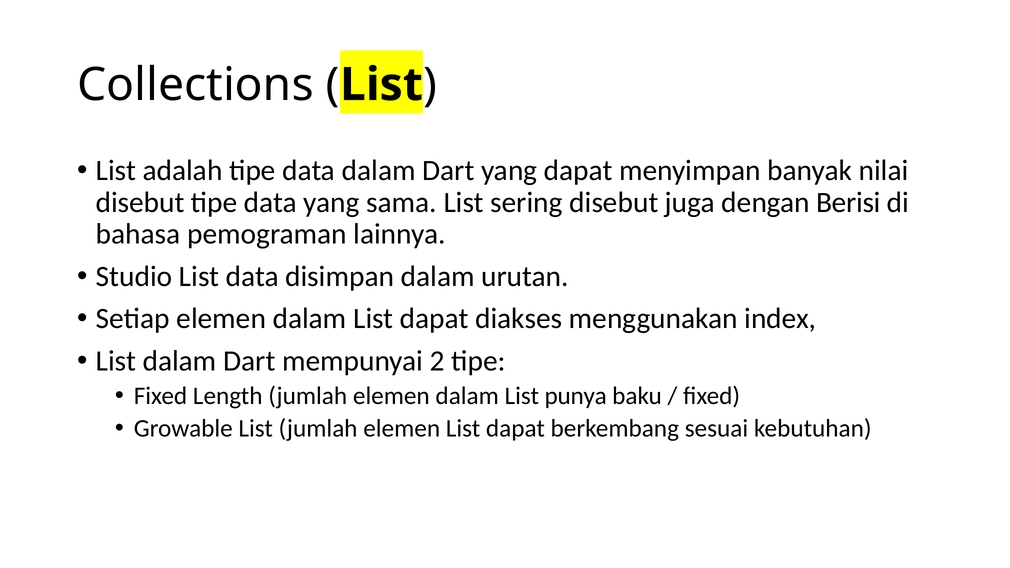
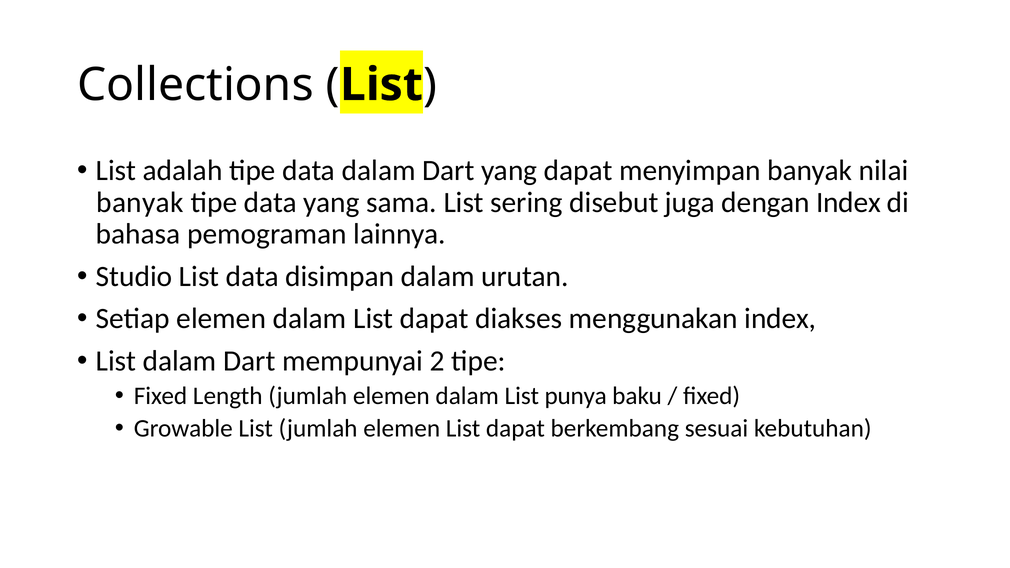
disebut at (140, 202): disebut -> banyak
dengan Berisi: Berisi -> Index
